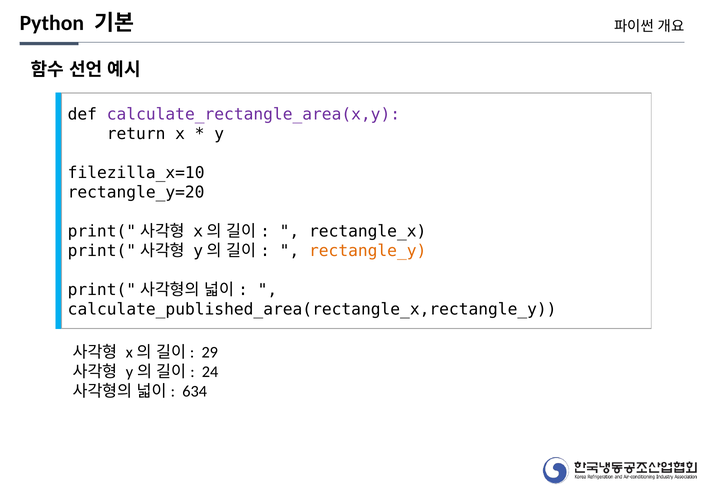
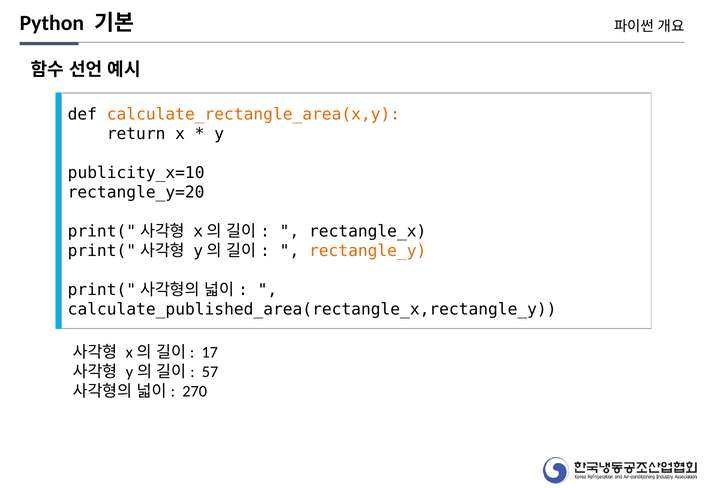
calculate_rectangle_area(x,y colour: purple -> orange
filezilla_x=10: filezilla_x=10 -> publicity_x=10
29: 29 -> 17
24: 24 -> 57
634: 634 -> 270
